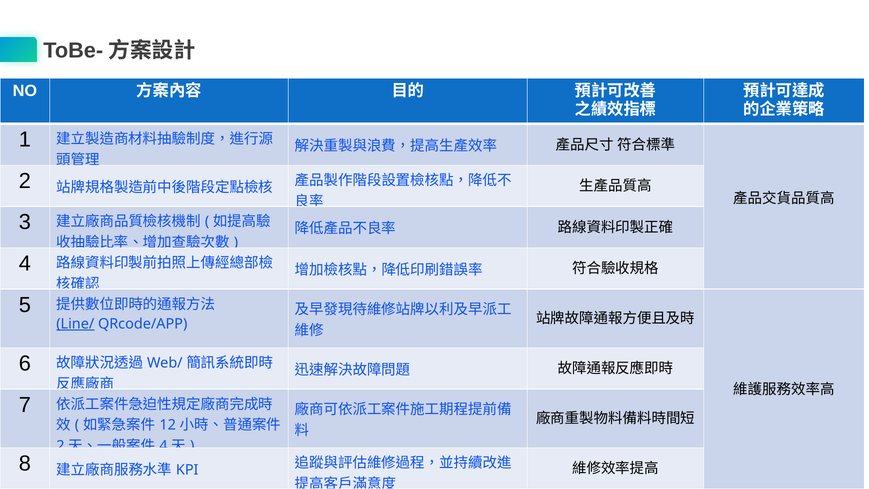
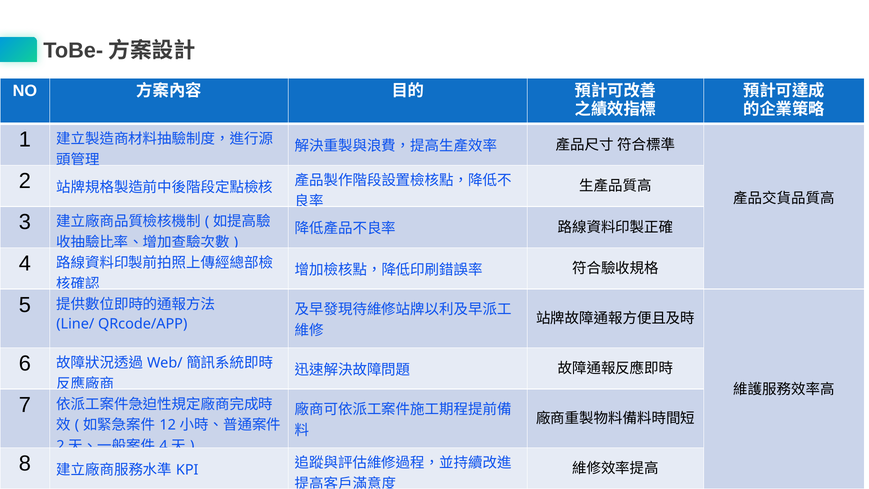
Line/ underline: present -> none
